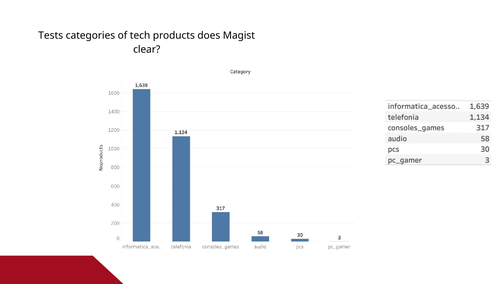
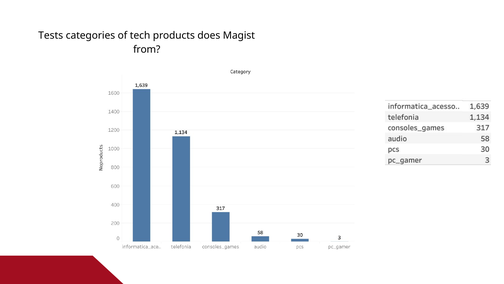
clear: clear -> from
